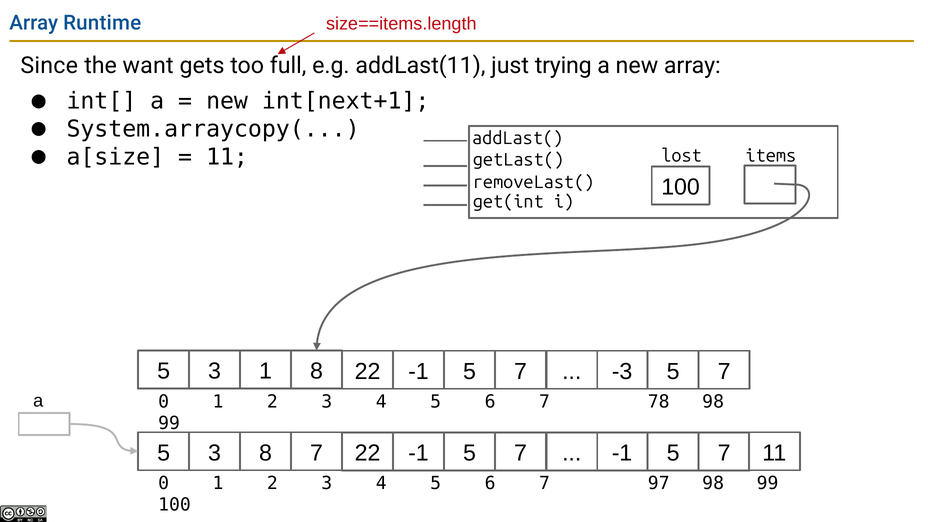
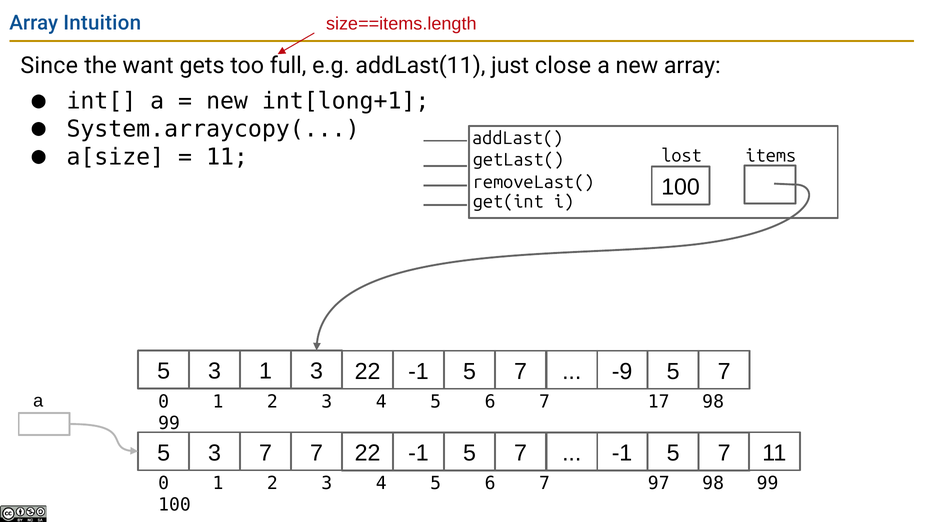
Runtime: Runtime -> Intuition
trying: trying -> close
int[next+1: int[next+1 -> int[long+1
1 8: 8 -> 3
-3: -3 -> -9
78: 78 -> 17
3 8: 8 -> 7
